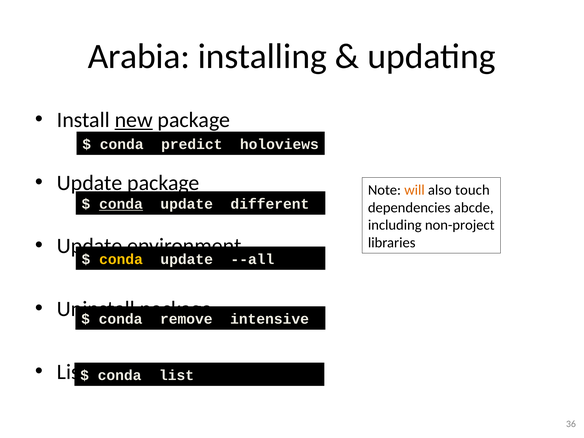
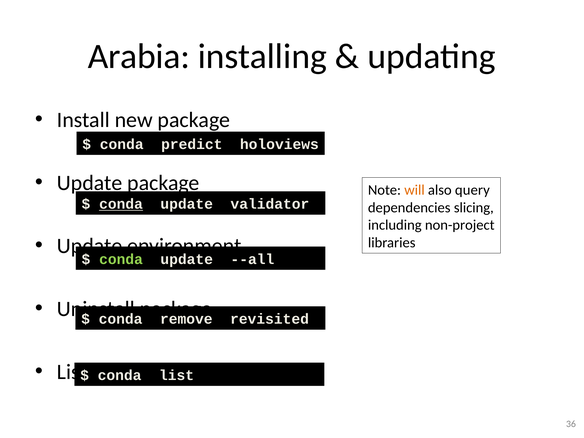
new underline: present -> none
touch: touch -> query
different: different -> validator
abcde: abcde -> slicing
conda at (121, 259) colour: yellow -> light green
intensive: intensive -> revisited
